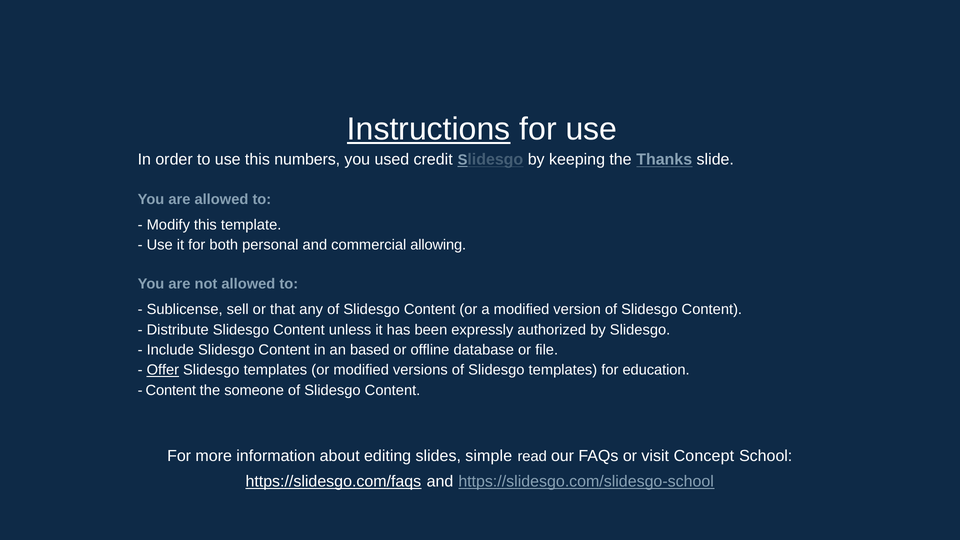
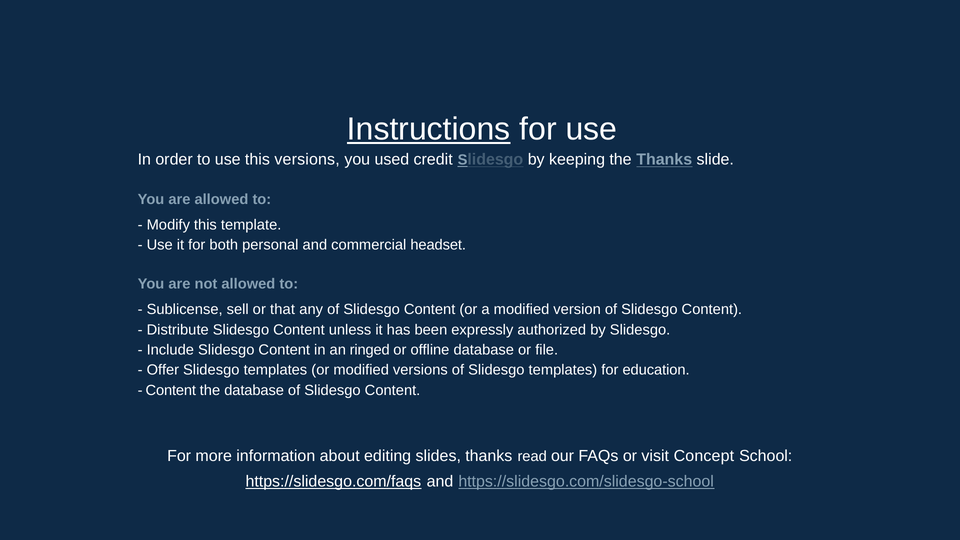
this numbers: numbers -> versions
allowing: allowing -> headset
based: based -> ringed
Offer underline: present -> none
the someone: someone -> database
slides simple: simple -> thanks
